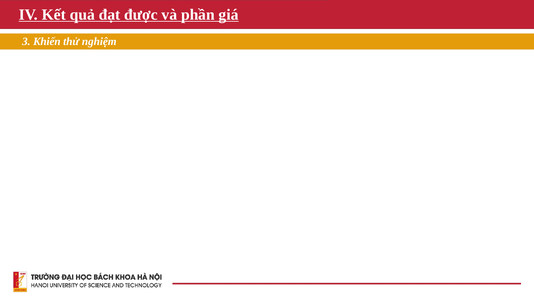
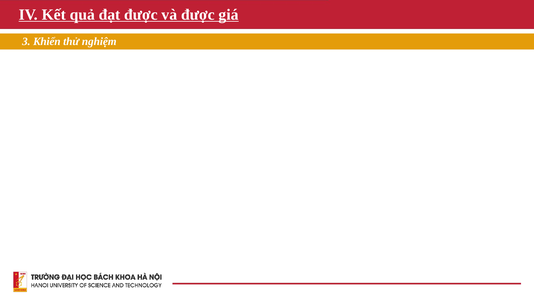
và phần: phần -> được
